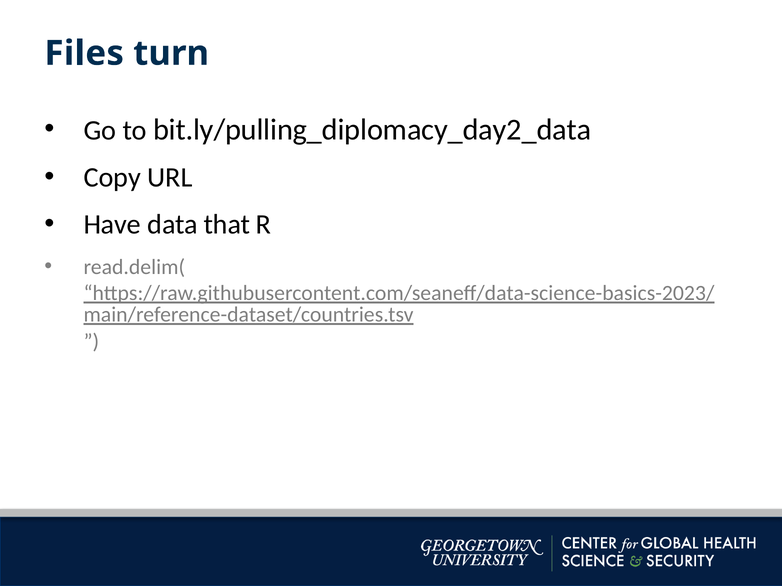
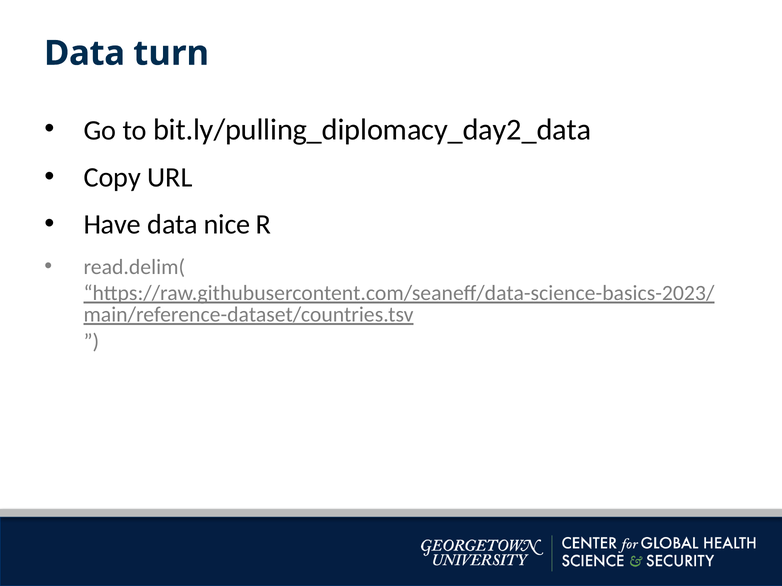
Files at (84, 53): Files -> Data
that: that -> nice
